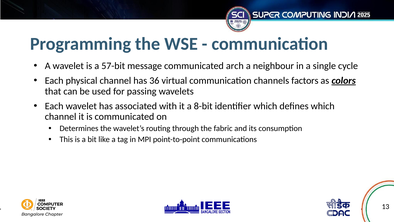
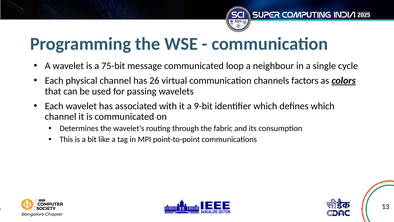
57-bit: 57-bit -> 75-bit
arch: arch -> loop
36: 36 -> 26
8-bit: 8-bit -> 9-bit
